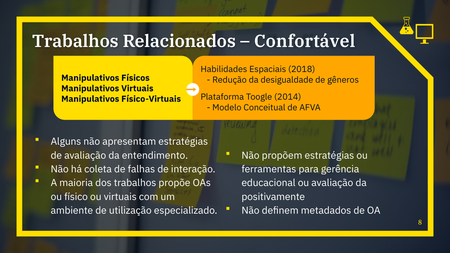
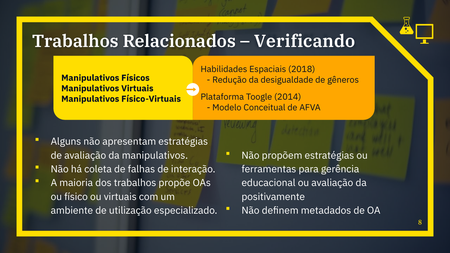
Confortável: Confortável -> Verificando
da entendimento: entendimento -> manipulativos
